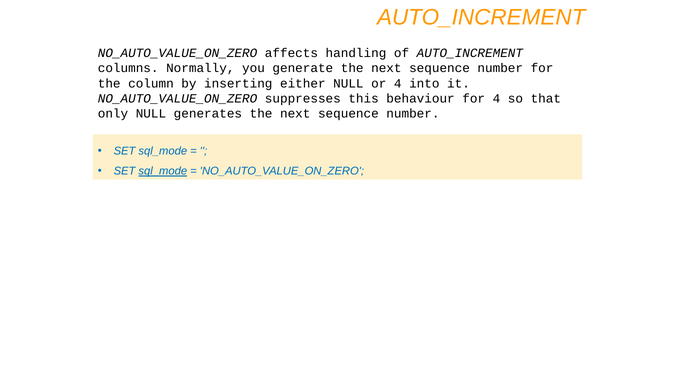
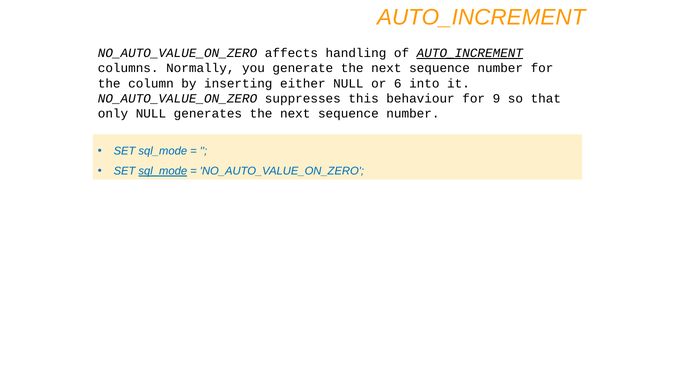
AUTO_INCREMENT at (470, 53) underline: none -> present
or 4: 4 -> 6
for 4: 4 -> 9
